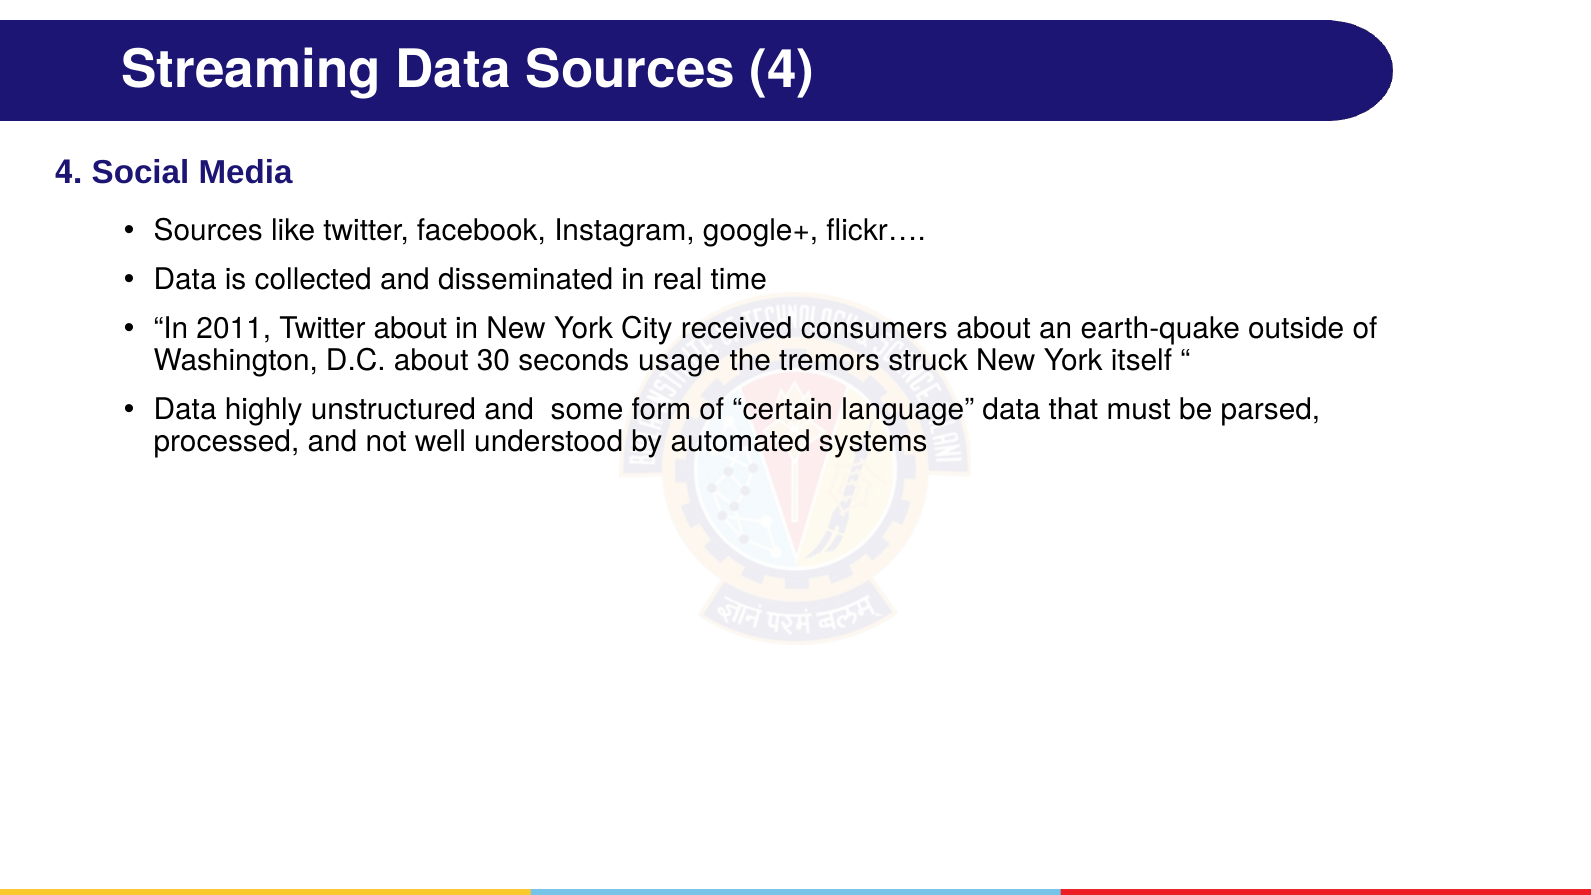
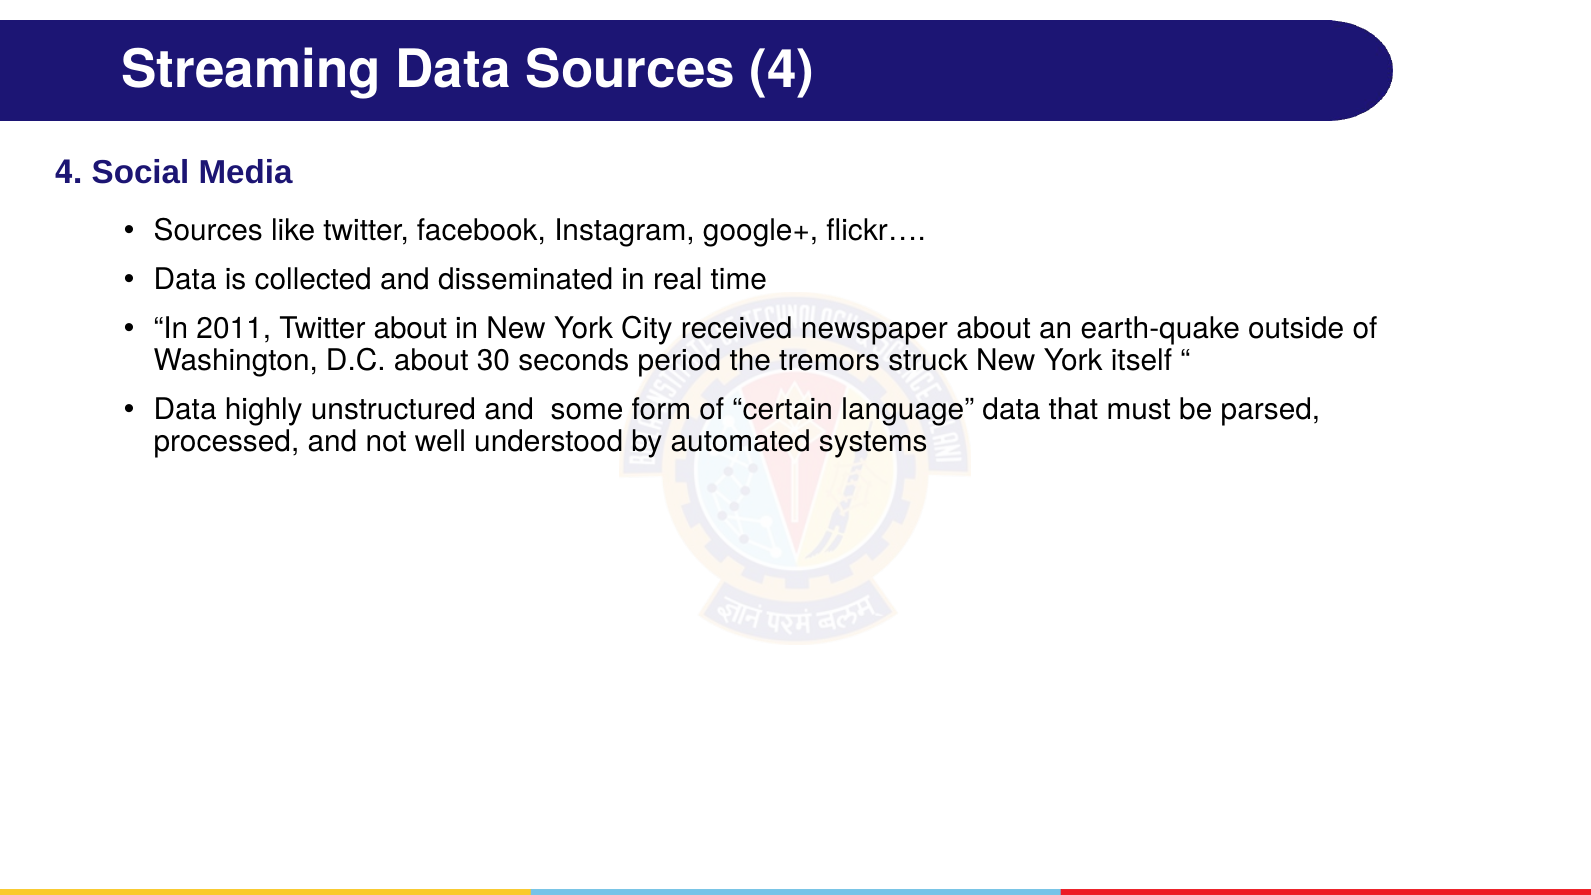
consumers: consumers -> newspaper
usage: usage -> period
